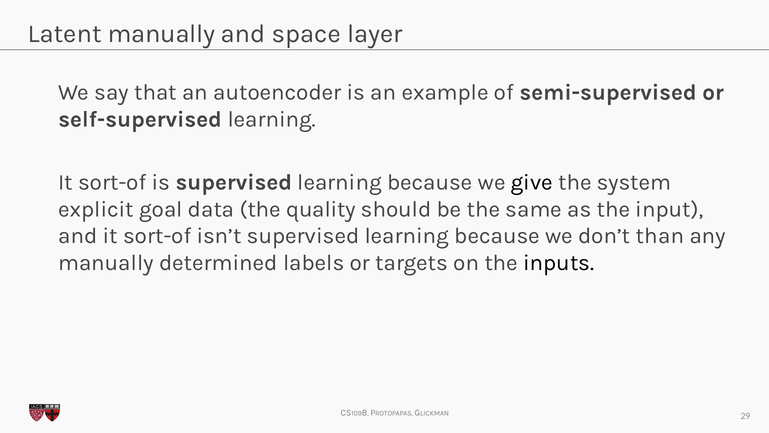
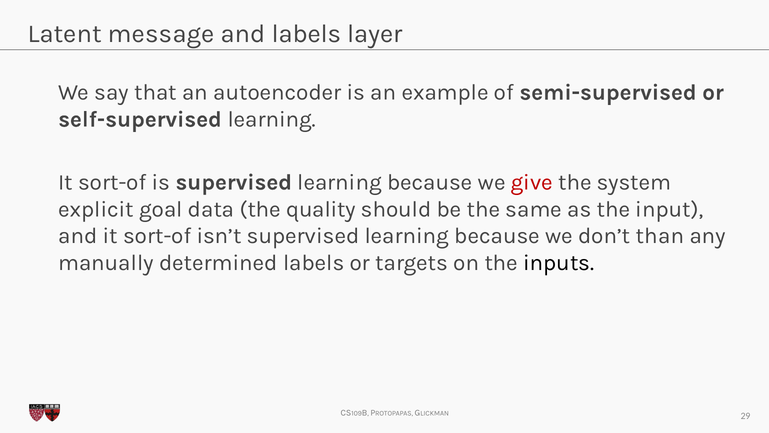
Latent manually: manually -> message
and space: space -> labels
give colour: black -> red
